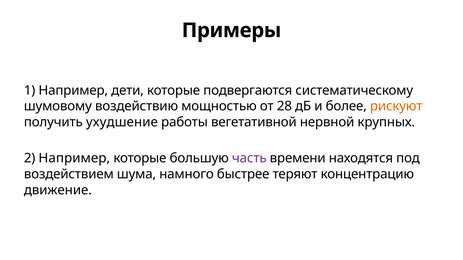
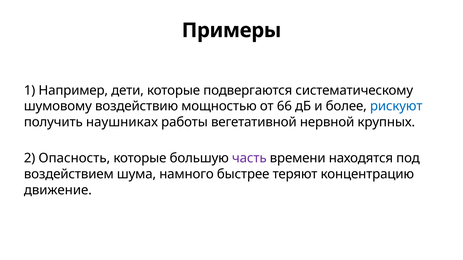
28: 28 -> 66
рискуют colour: orange -> blue
ухудшение: ухудшение -> наушниках
2 Например: Например -> Опасность
